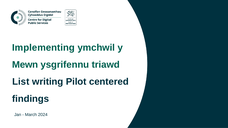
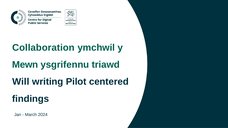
Implementing: Implementing -> Collaboration
List: List -> Will
